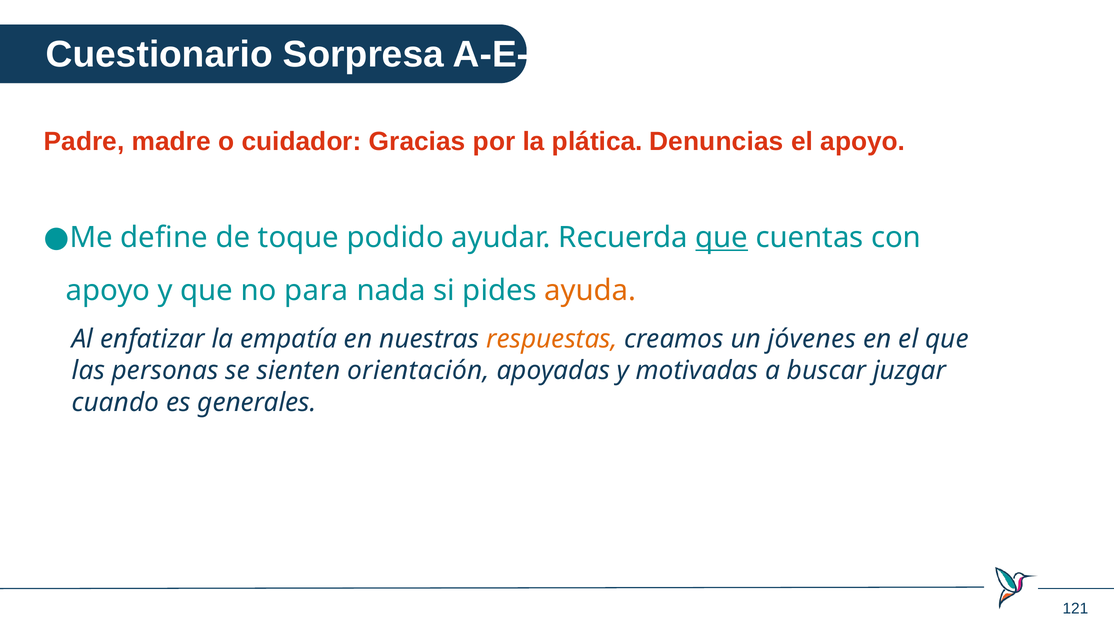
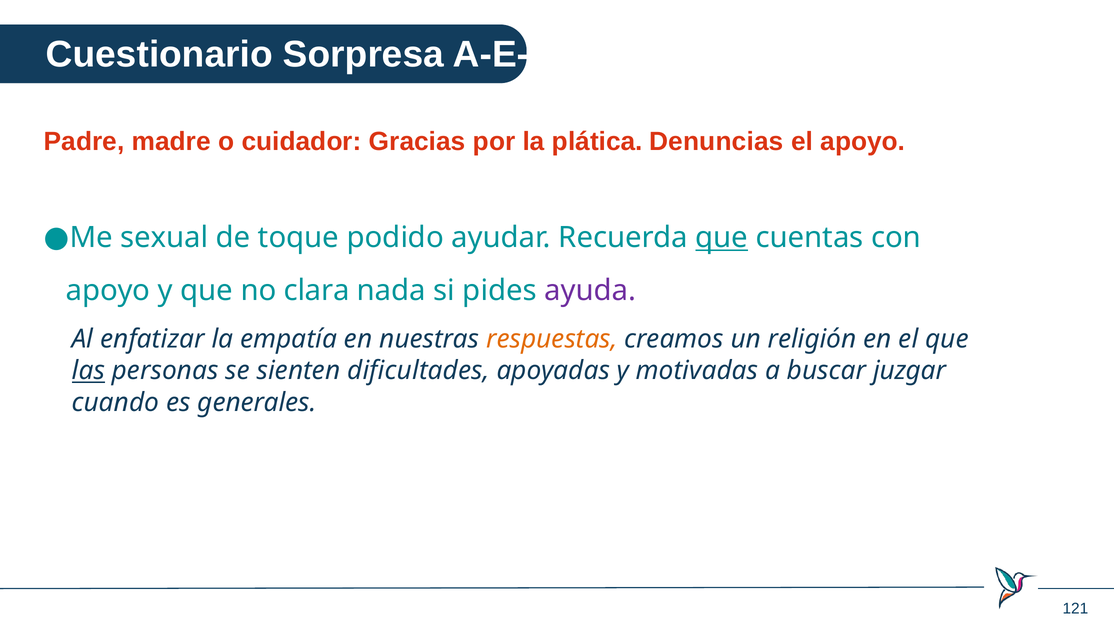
define: define -> sexual
para: para -> clara
ayuda colour: orange -> purple
jóvenes: jóvenes -> religión
las underline: none -> present
orientación: orientación -> dificultades
